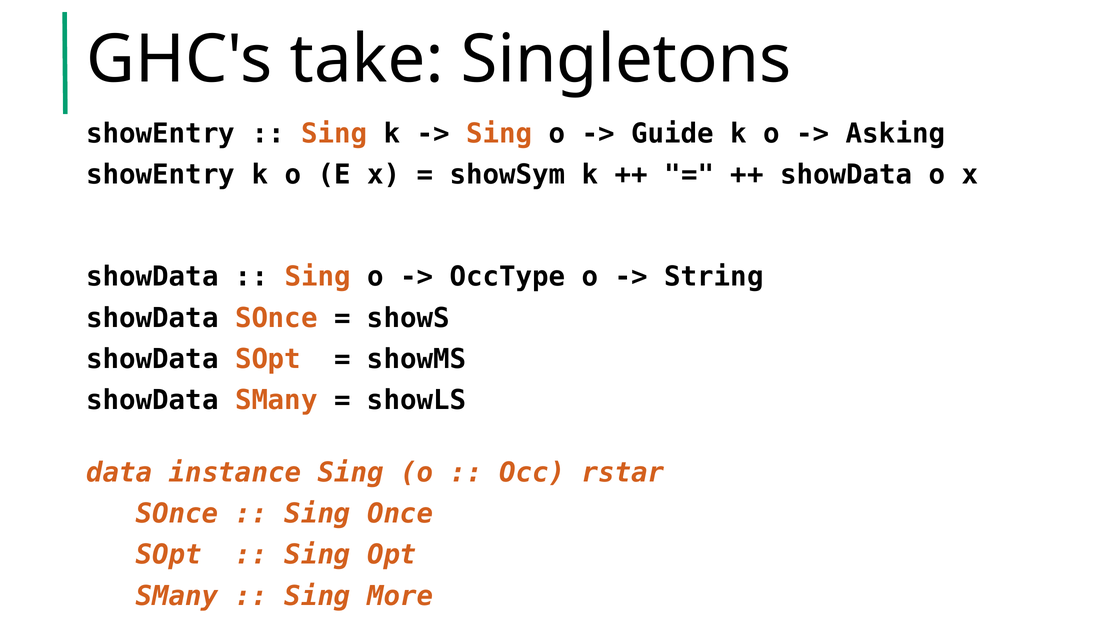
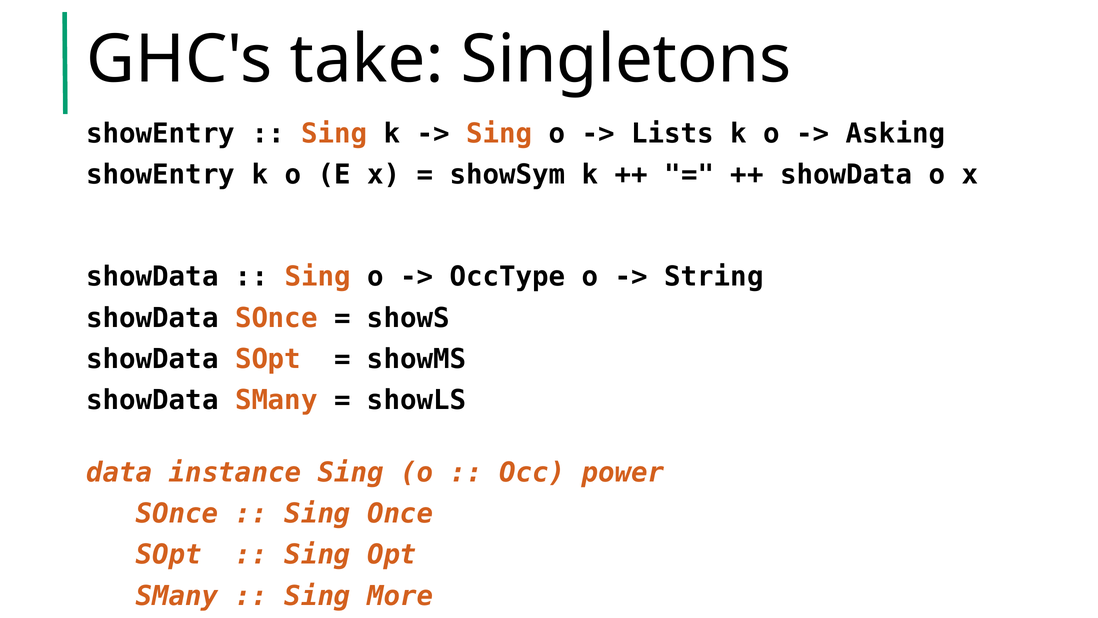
Guide: Guide -> Lists
rstar: rstar -> power
